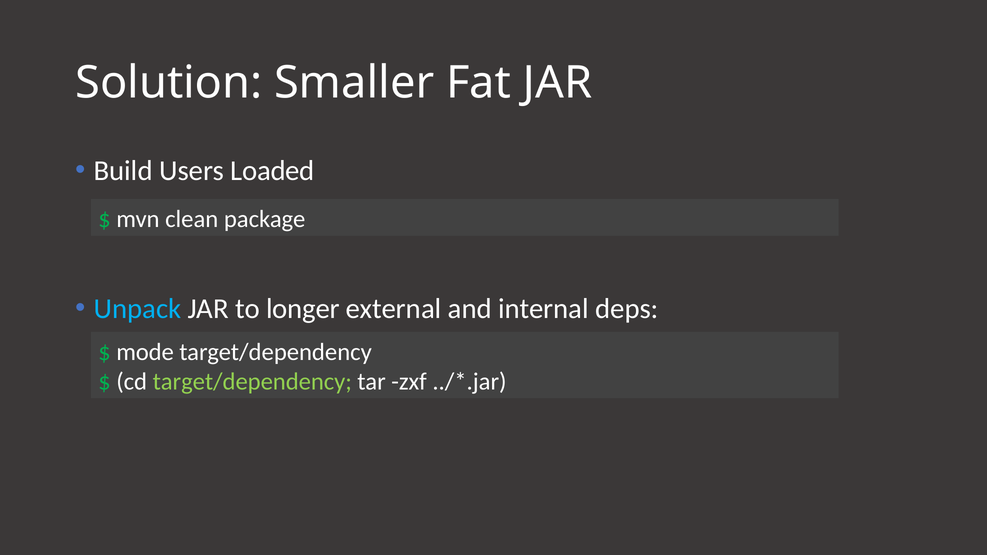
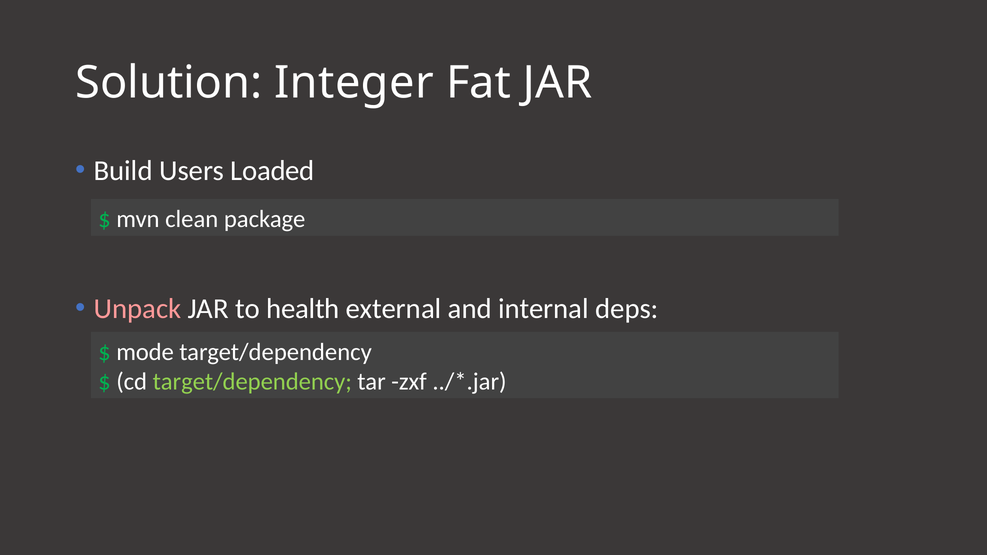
Smaller: Smaller -> Integer
Unpack colour: light blue -> pink
longer: longer -> health
